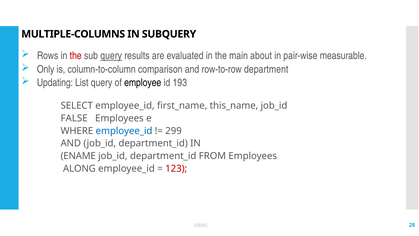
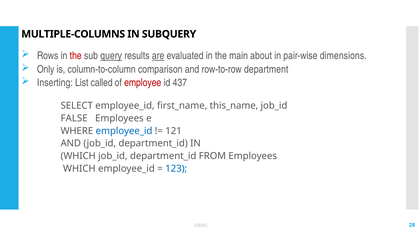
are underline: none -> present
measurable: measurable -> dimensions
Updating: Updating -> Inserting
List query: query -> called
employee colour: black -> red
193: 193 -> 437
299: 299 -> 121
ENAME at (78, 156): ENAME -> WHICH
ALONG at (79, 168): ALONG -> WHICH
123 colour: red -> blue
